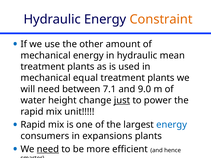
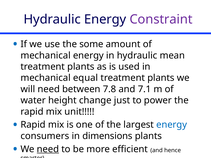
Constraint colour: orange -> purple
other: other -> some
7.1: 7.1 -> 7.8
9.0: 9.0 -> 7.1
just underline: present -> none
expansions: expansions -> dimensions
